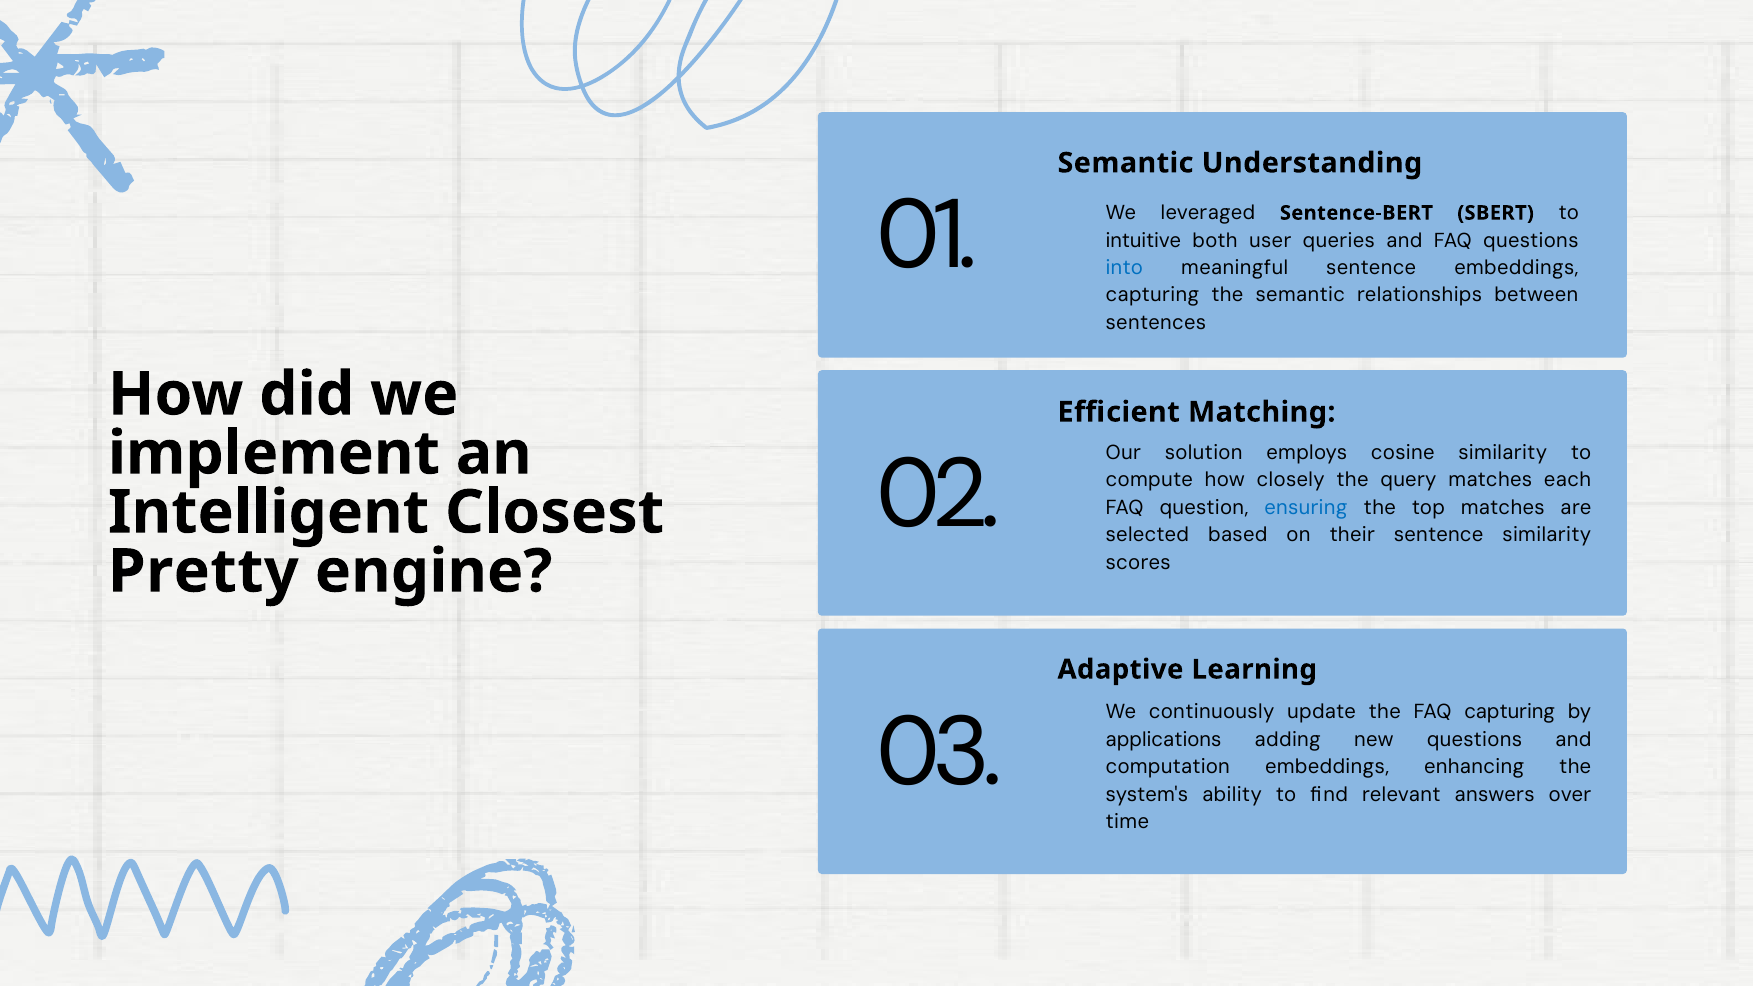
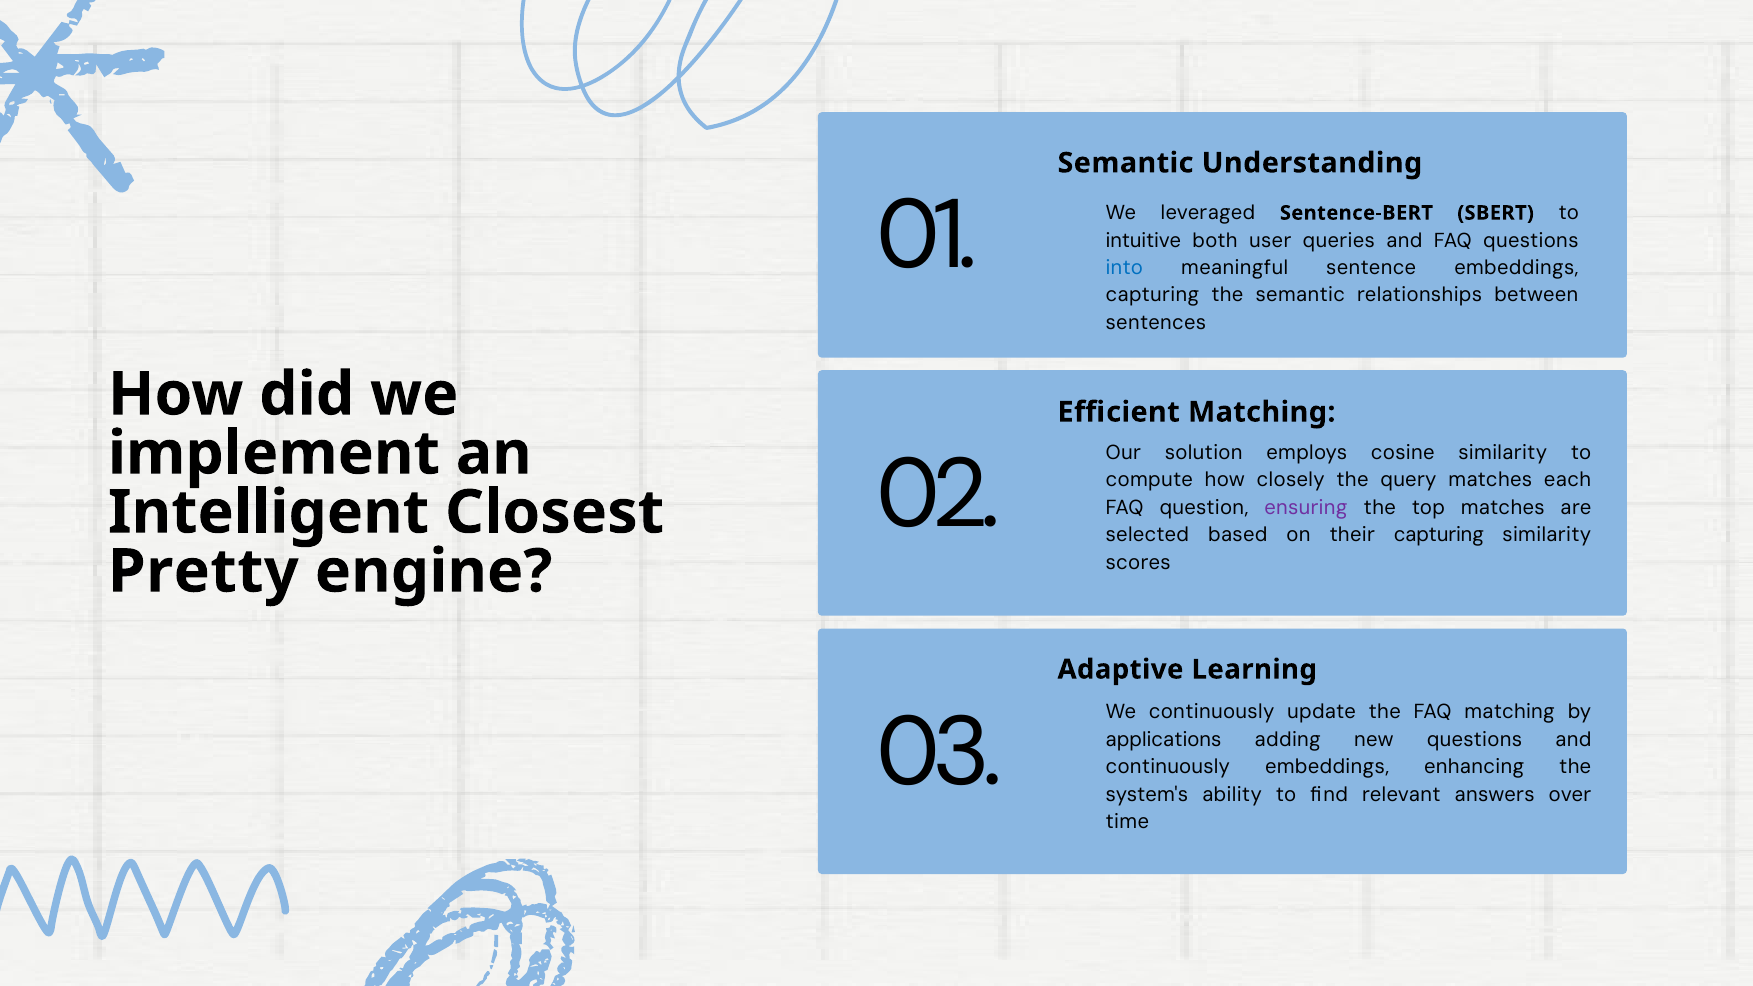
ensuring colour: blue -> purple
their sentence: sentence -> capturing
FAQ capturing: capturing -> matching
computation at (1168, 767): computation -> continuously
